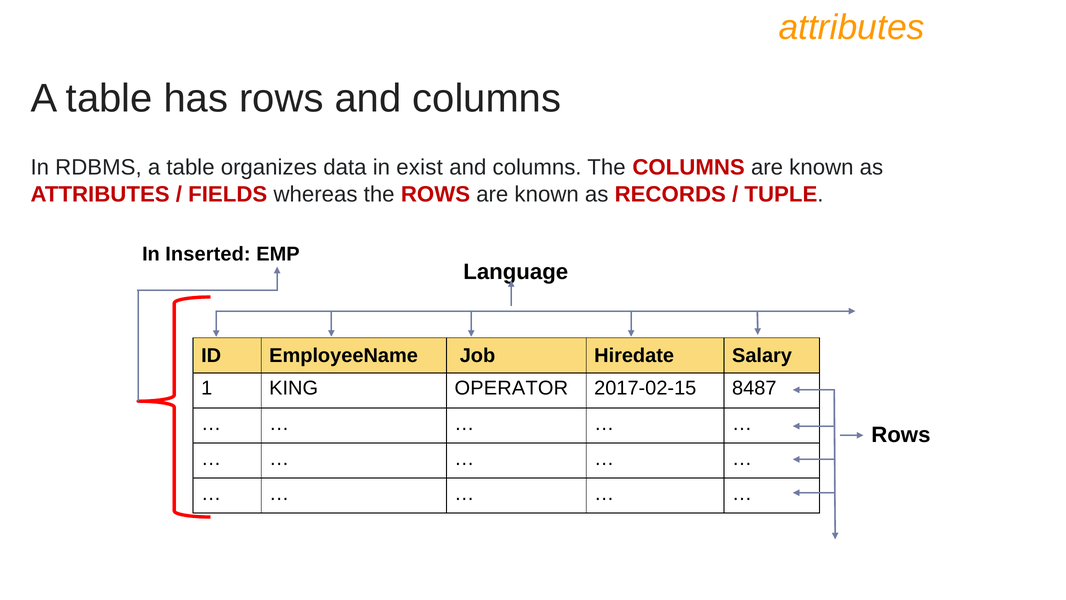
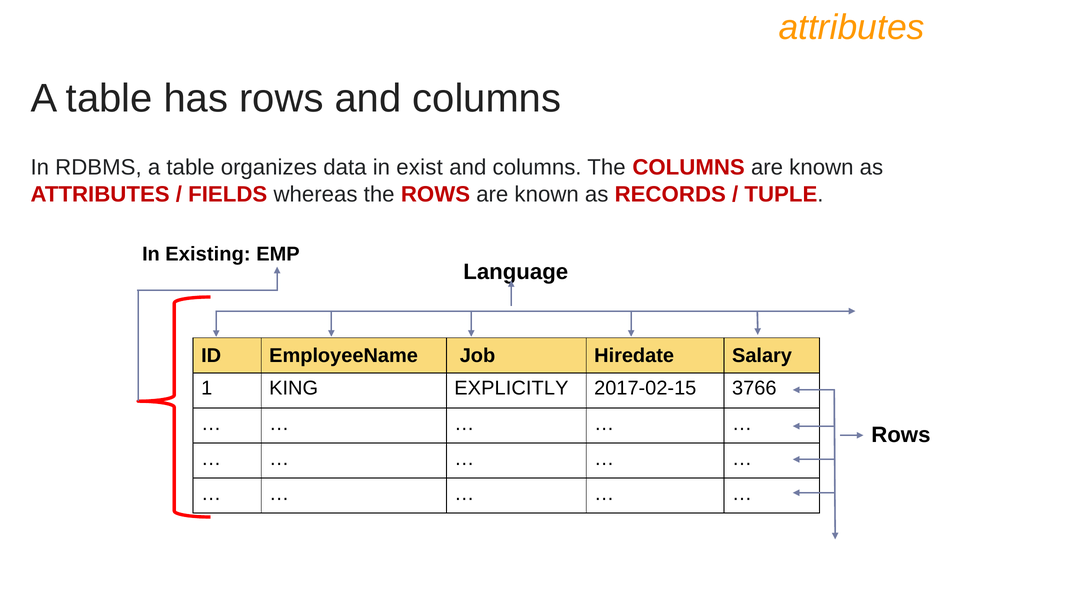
Inserted: Inserted -> Existing
OPERATOR: OPERATOR -> EXPLICITLY
8487: 8487 -> 3766
